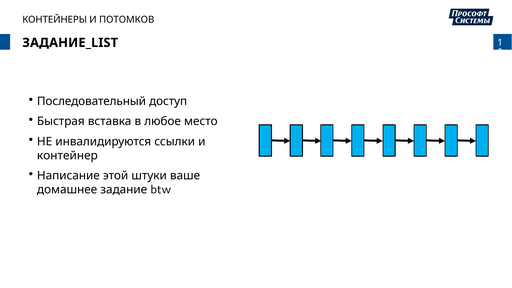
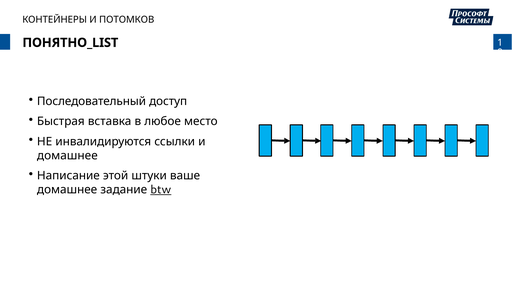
ЗАДАНИЕ_LIST: ЗАДАНИЕ_LIST -> ПОНЯТНО_LIST
контейнер at (67, 156): контейнер -> домашнее
btw underline: none -> present
